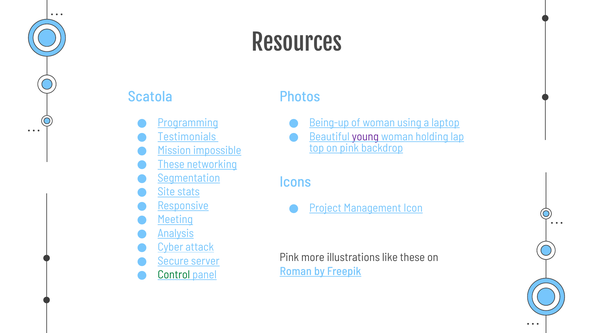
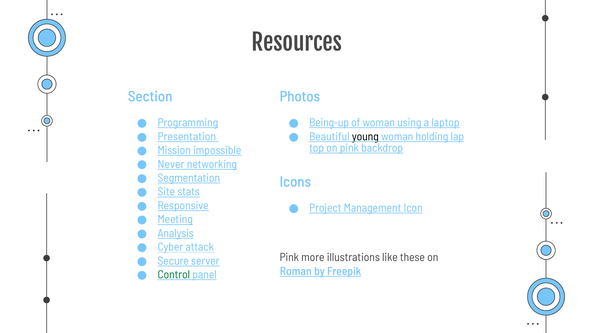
Scatola: Scatola -> Section
Testimonials: Testimonials -> Presentation
young colour: purple -> black
These at (171, 164): These -> Never
